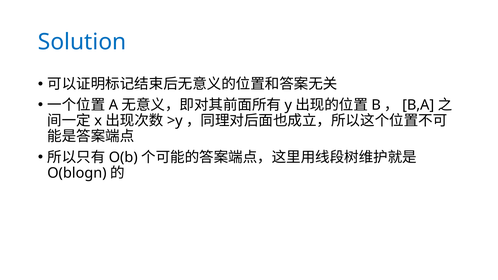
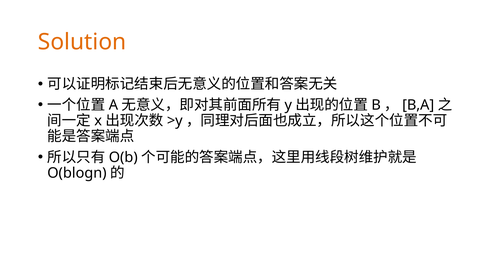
Solution colour: blue -> orange
